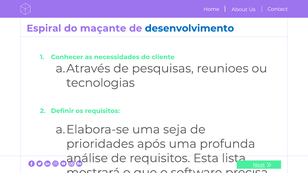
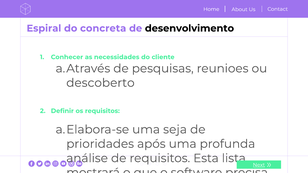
maçante: maçante -> concreta
desenvolvimento colour: blue -> black
tecnologias: tecnologias -> descoberto
